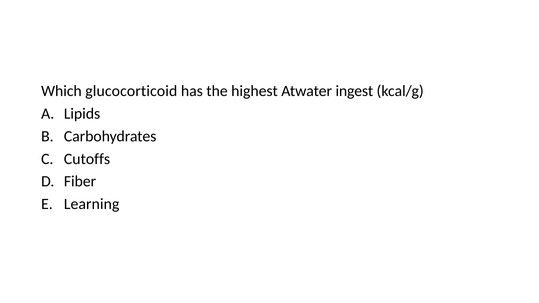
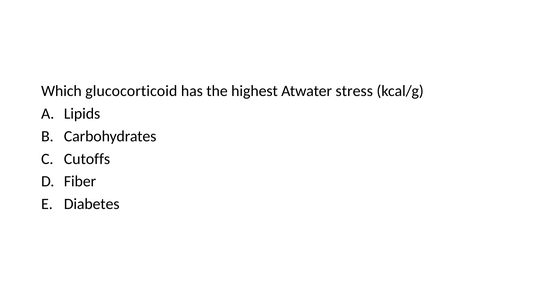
ingest: ingest -> stress
Learning: Learning -> Diabetes
